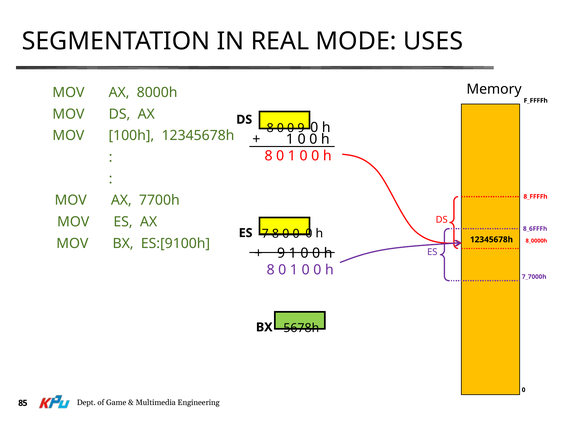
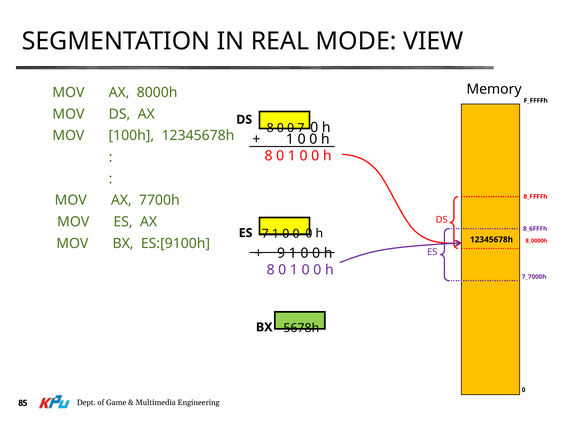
USES: USES -> VIEW
0 9: 9 -> 7
7 8: 8 -> 1
